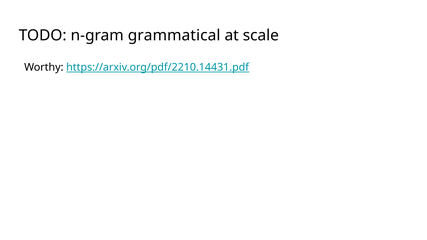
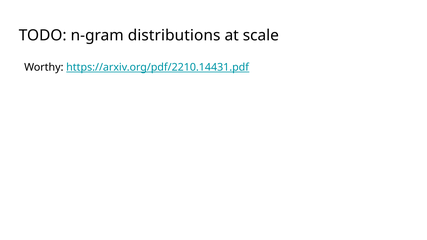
grammatical: grammatical -> distributions
